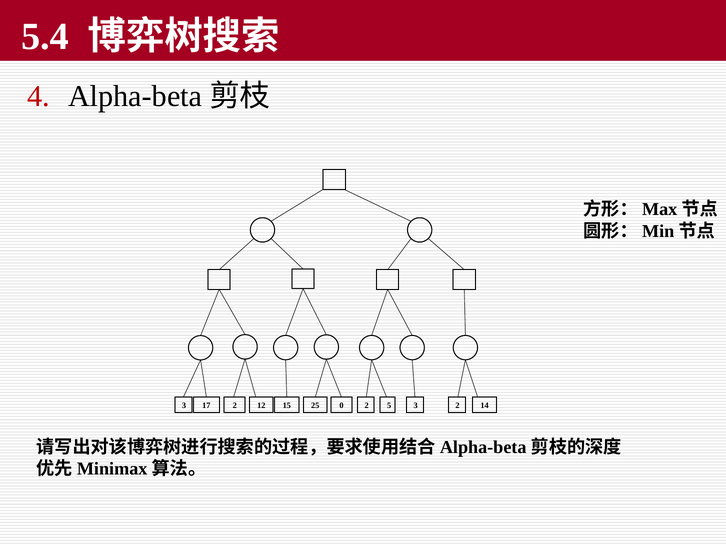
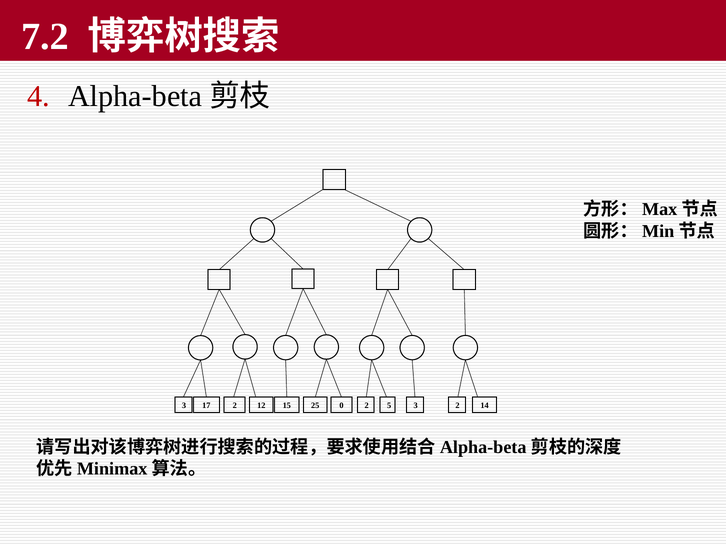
5.4: 5.4 -> 7.2
